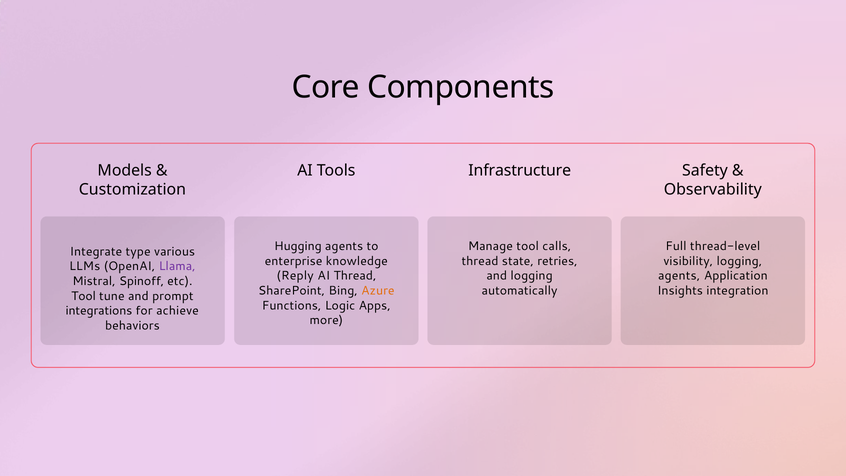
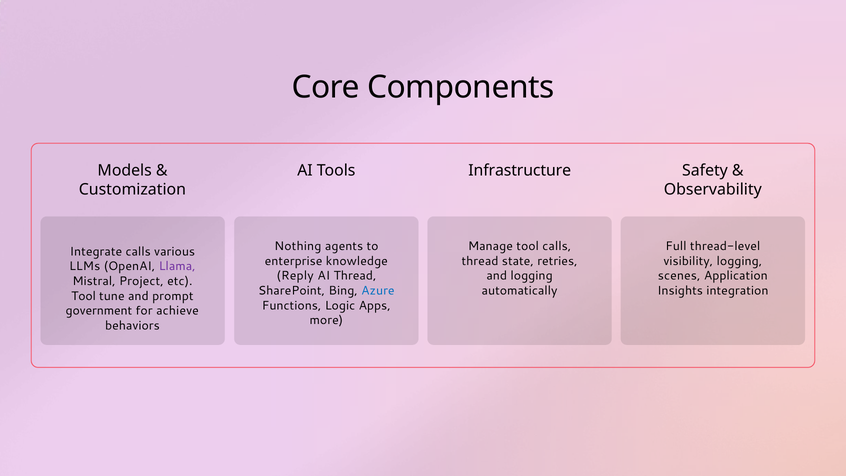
Hugging: Hugging -> Nothing
Integrate type: type -> calls
agents at (679, 276): agents -> scenes
Spinoff: Spinoff -> Project
Azure colour: orange -> blue
integrations: integrations -> government
